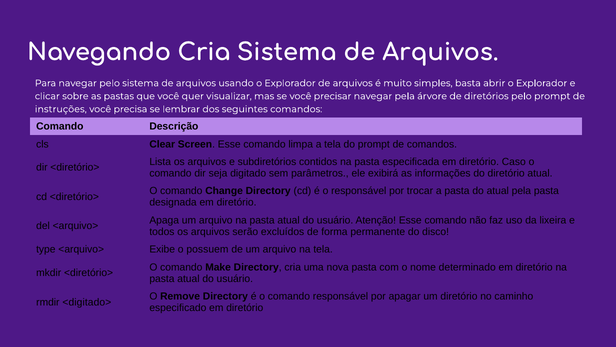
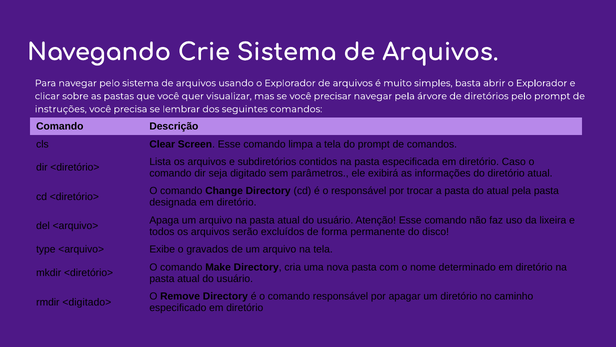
Navegando Cria: Cria -> Crie
possuem: possuem -> gravados
